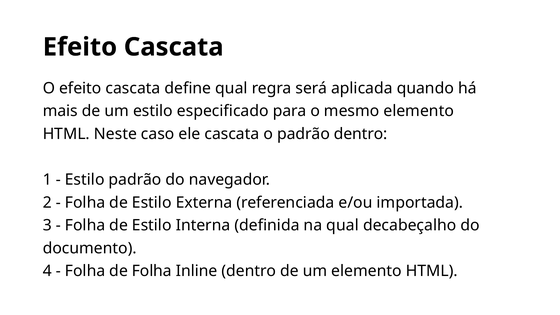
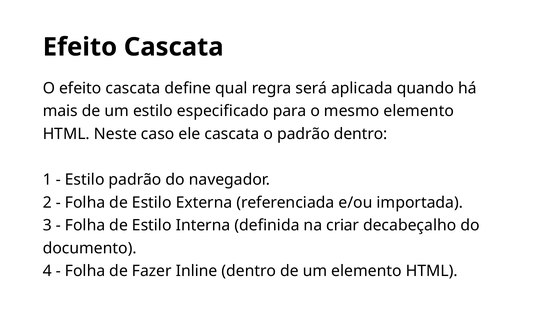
na qual: qual -> criar
de Folha: Folha -> Fazer
